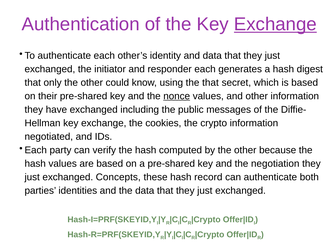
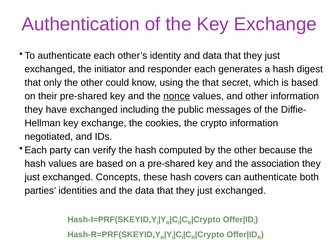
Exchange at (275, 24) underline: present -> none
negotiation: negotiation -> association
record: record -> covers
